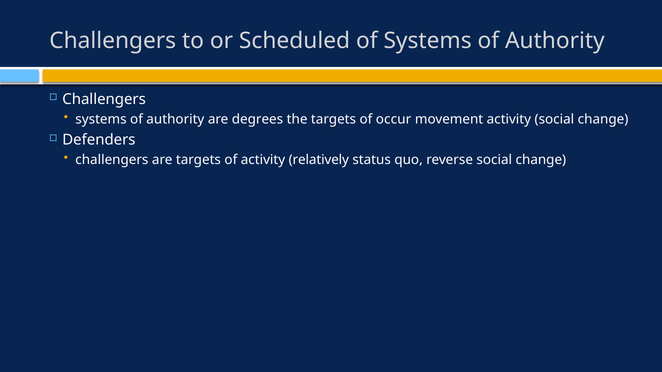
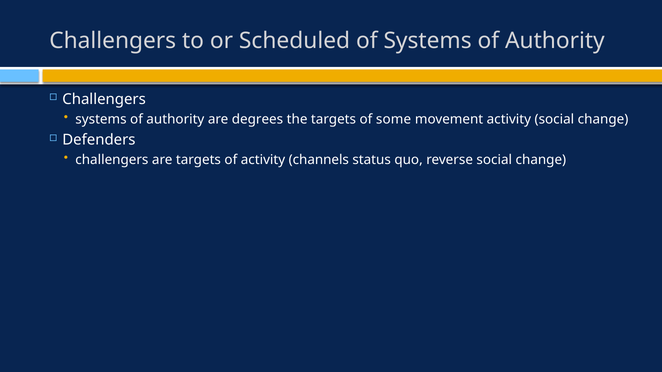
occur: occur -> some
relatively: relatively -> channels
